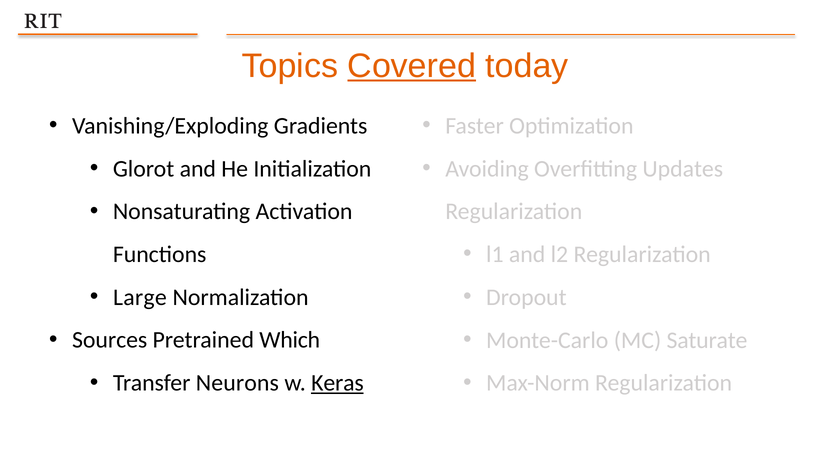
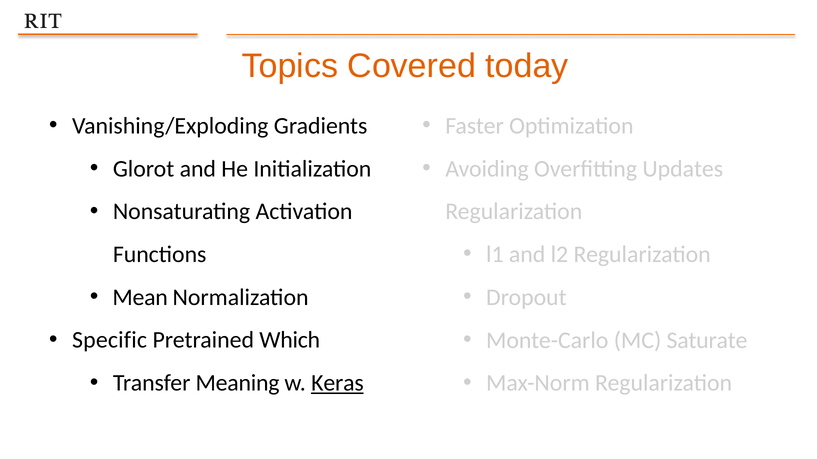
Covered underline: present -> none
Large: Large -> Mean
Sources: Sources -> Specific
Neurons: Neurons -> Meaning
